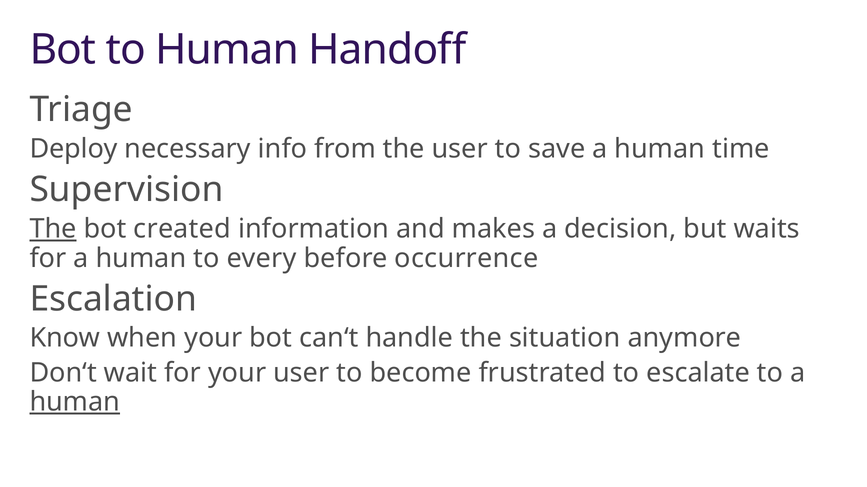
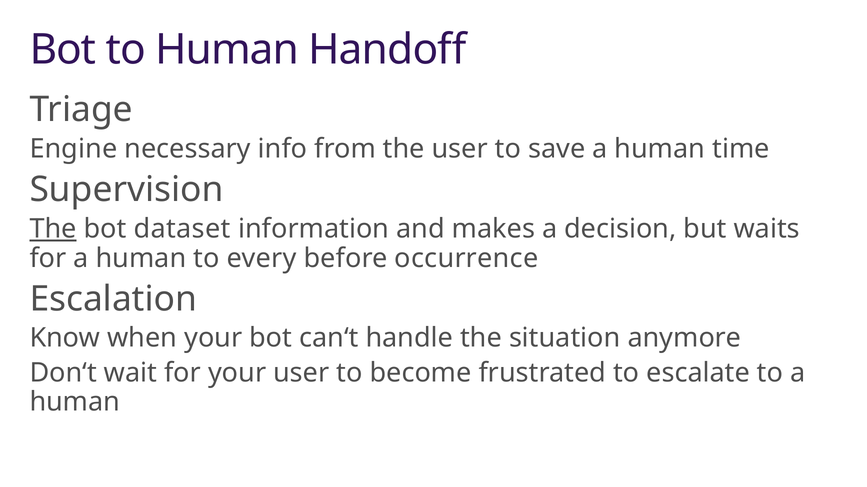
Deploy: Deploy -> Engine
created: created -> dataset
human at (75, 402) underline: present -> none
